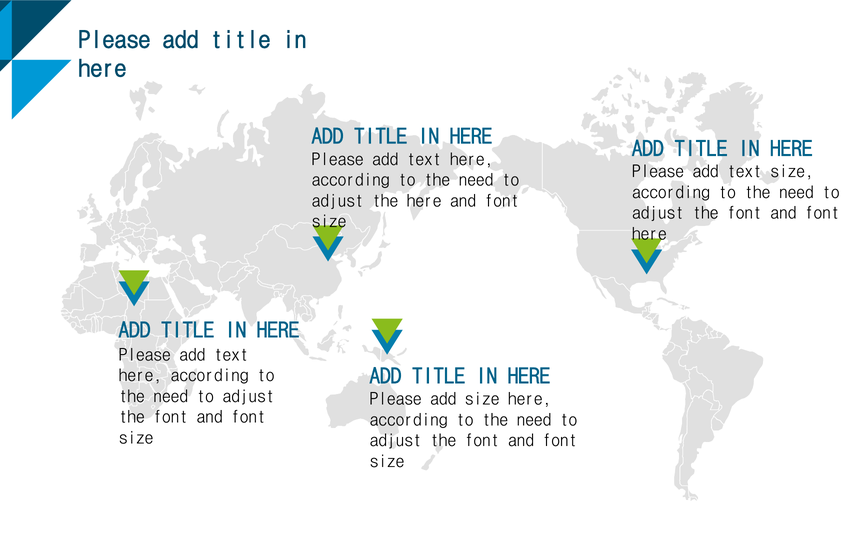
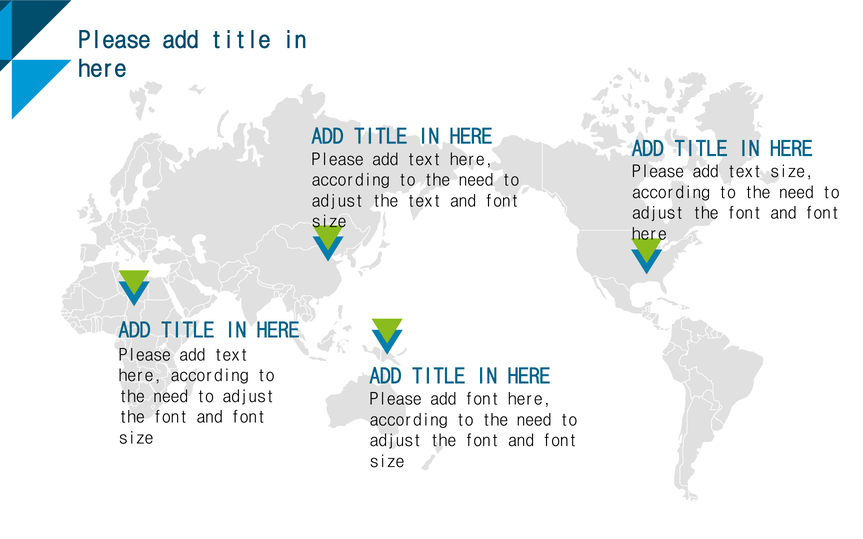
the here: here -> text
add size: size -> font
